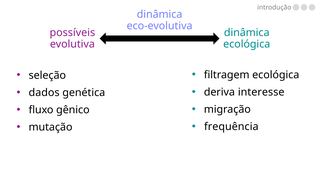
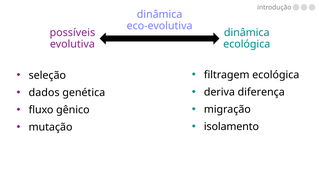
interesse: interesse -> diferença
frequência: frequência -> isolamento
